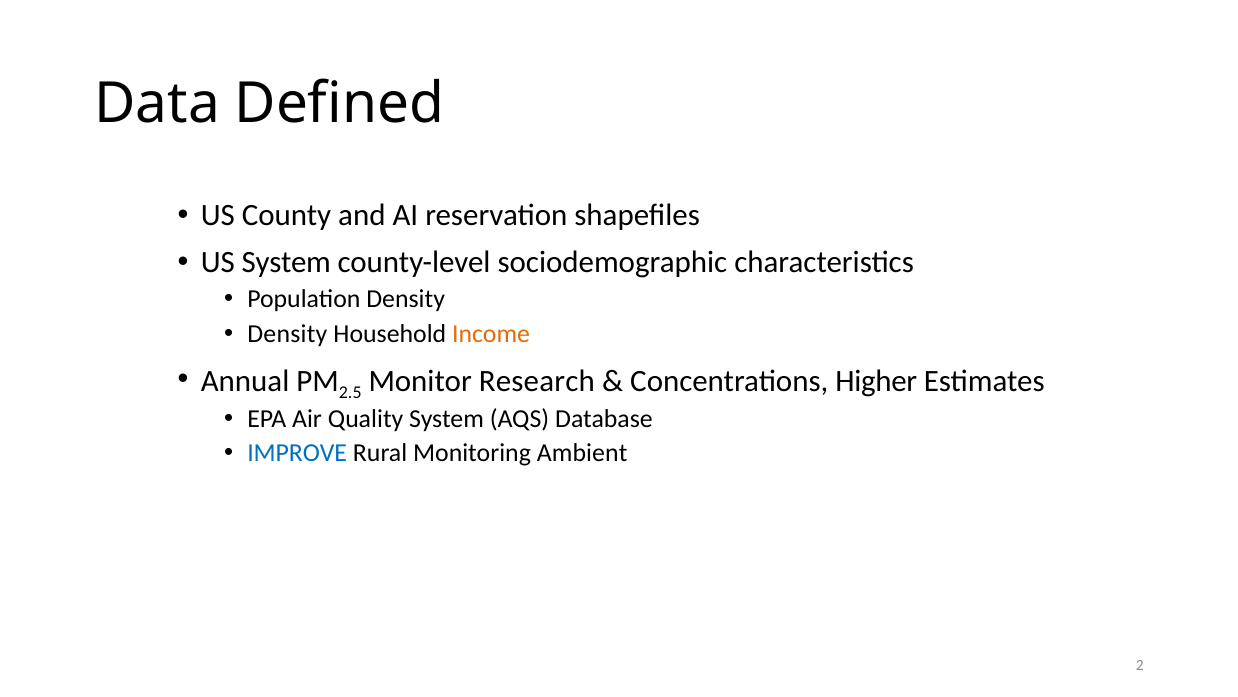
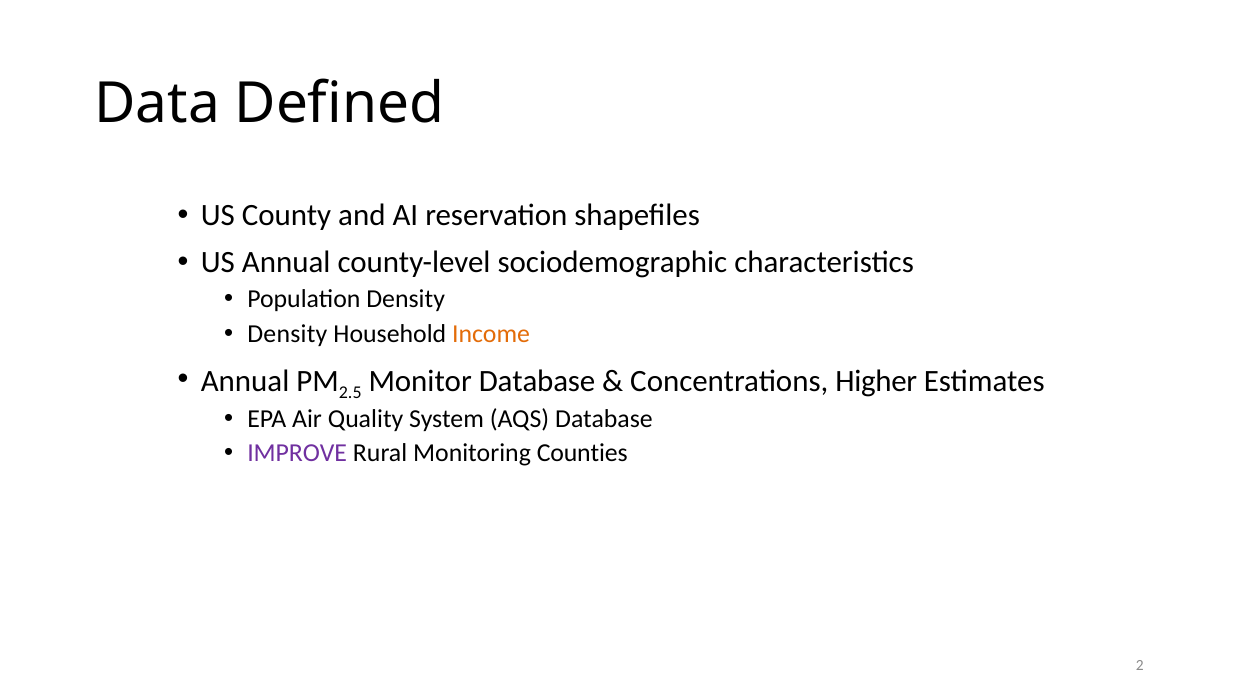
US System: System -> Annual
Monitor Research: Research -> Database
IMPROVE colour: blue -> purple
Ambient: Ambient -> Counties
